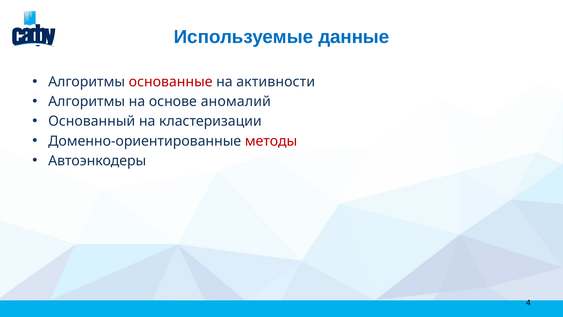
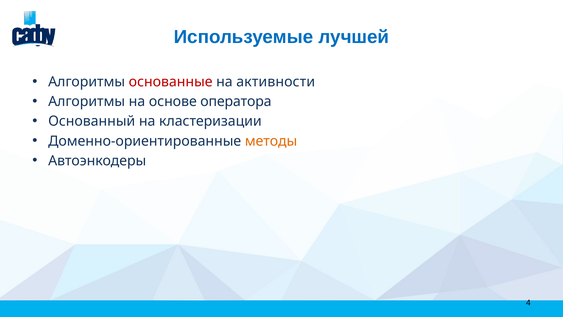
данные: данные -> лучшей
аномалий: аномалий -> оператора
методы colour: red -> orange
